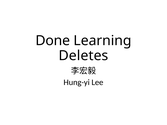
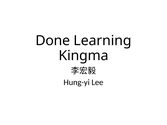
Deletes: Deletes -> Kingma
